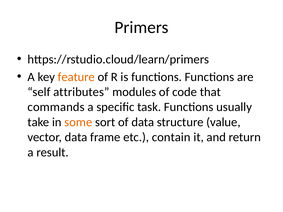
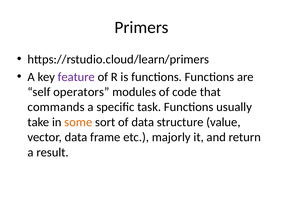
feature colour: orange -> purple
attributes: attributes -> operators
contain: contain -> majorly
